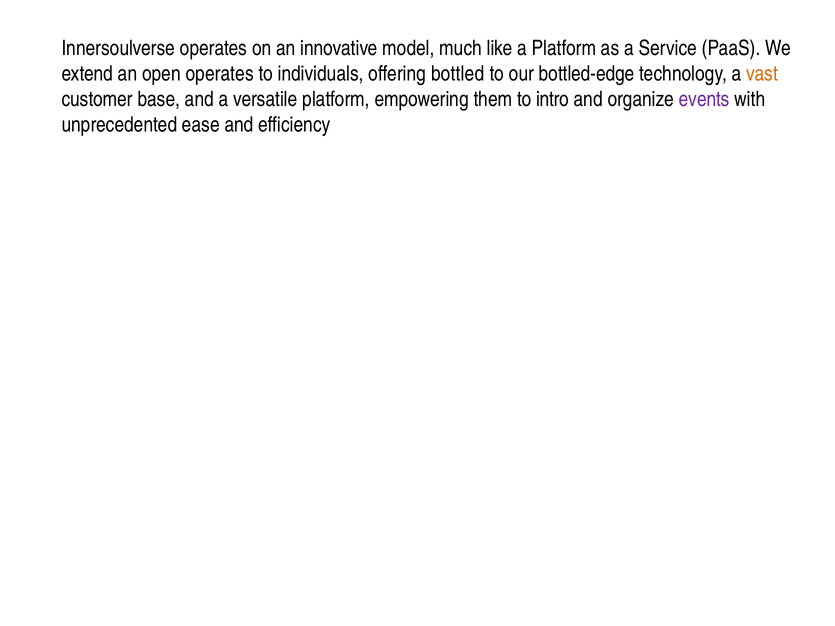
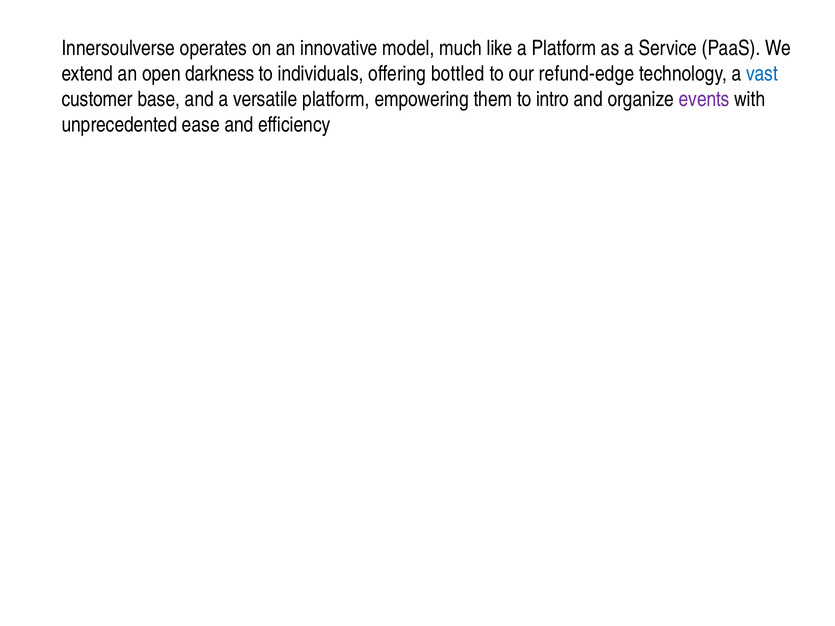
open operates: operates -> darkness
bottled-edge: bottled-edge -> refund-edge
vast colour: orange -> blue
